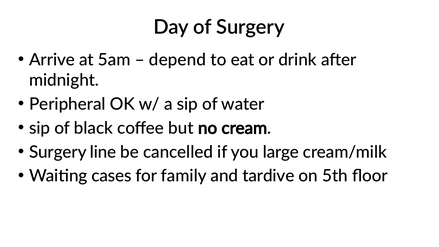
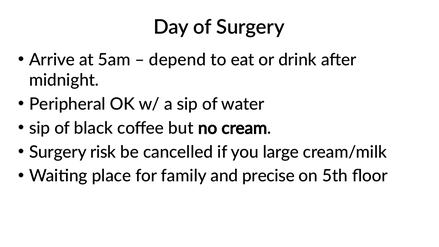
line: line -> risk
cases: cases -> place
tardive: tardive -> precise
